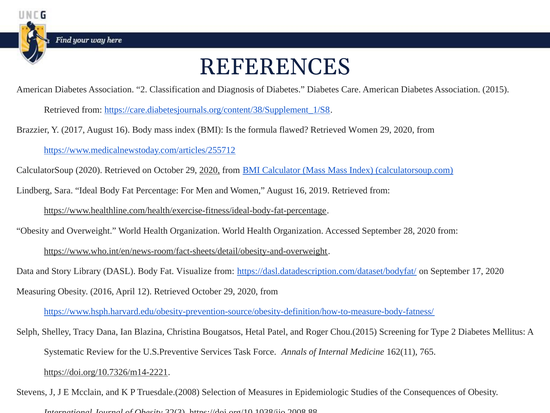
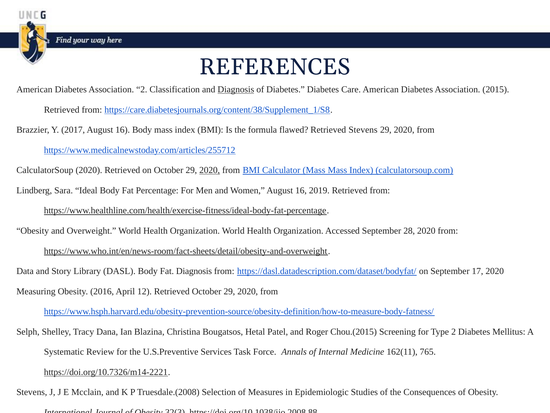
Diagnosis at (236, 89) underline: none -> present
Retrieved Women: Women -> Stevens
Fat Visualize: Visualize -> Diagnosis
